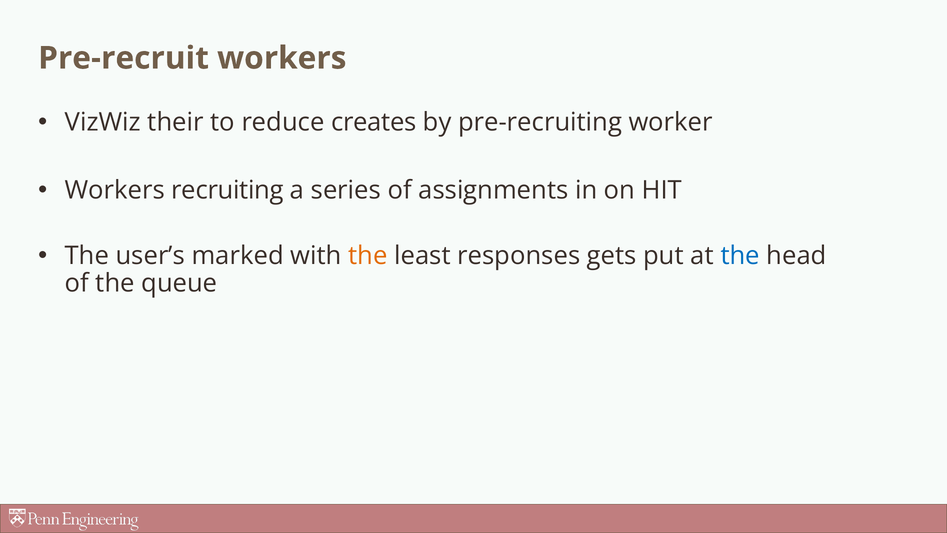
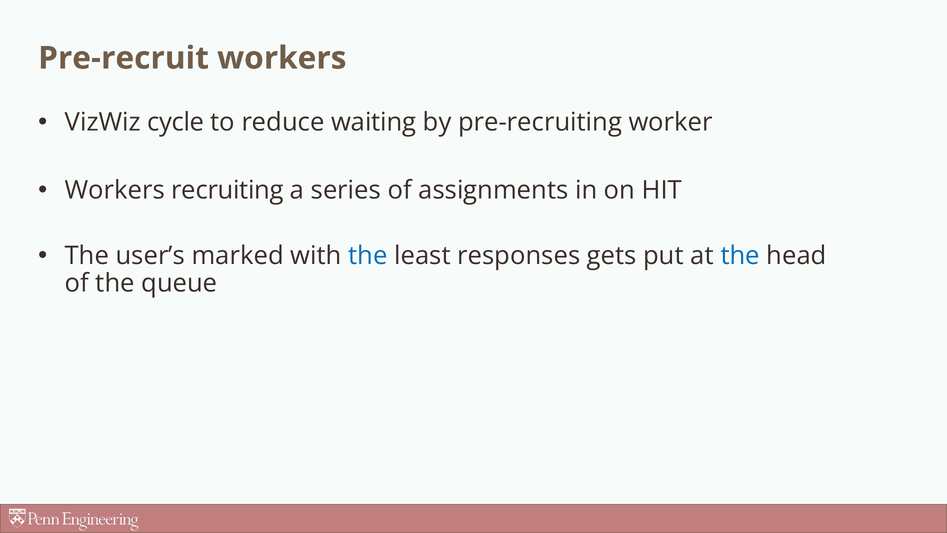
their: their -> cycle
creates: creates -> waiting
the at (368, 256) colour: orange -> blue
